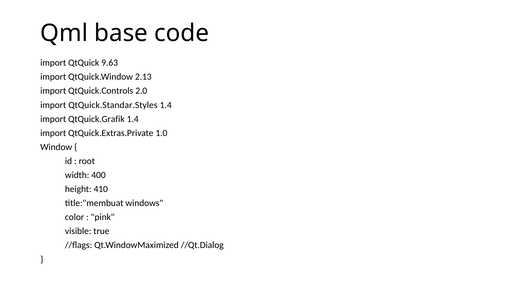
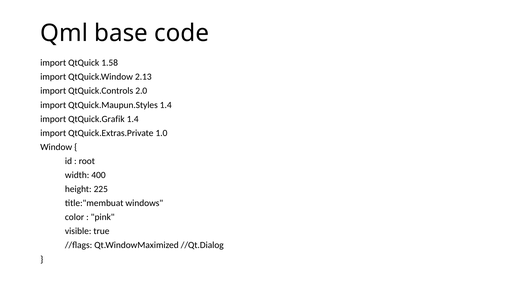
9.63: 9.63 -> 1.58
QtQuick.Standar.Styles: QtQuick.Standar.Styles -> QtQuick.Maupun.Styles
410: 410 -> 225
